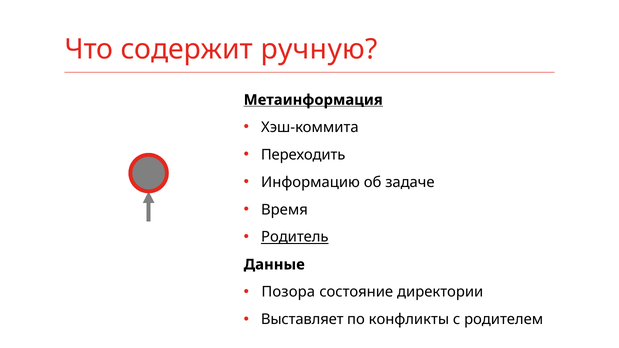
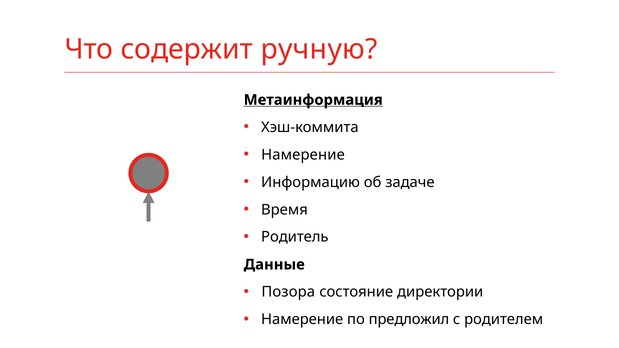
Переходить at (303, 155): Переходить -> Намерение
Родитель underline: present -> none
Выставляет at (302, 320): Выставляет -> Намерение
конфликты: конфликты -> предложил
